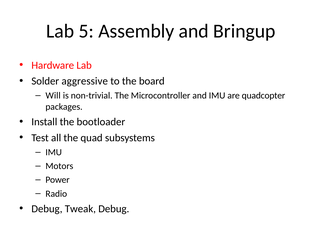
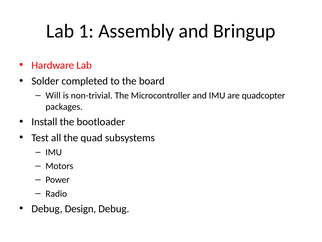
5: 5 -> 1
aggressive: aggressive -> completed
Tweak: Tweak -> Design
